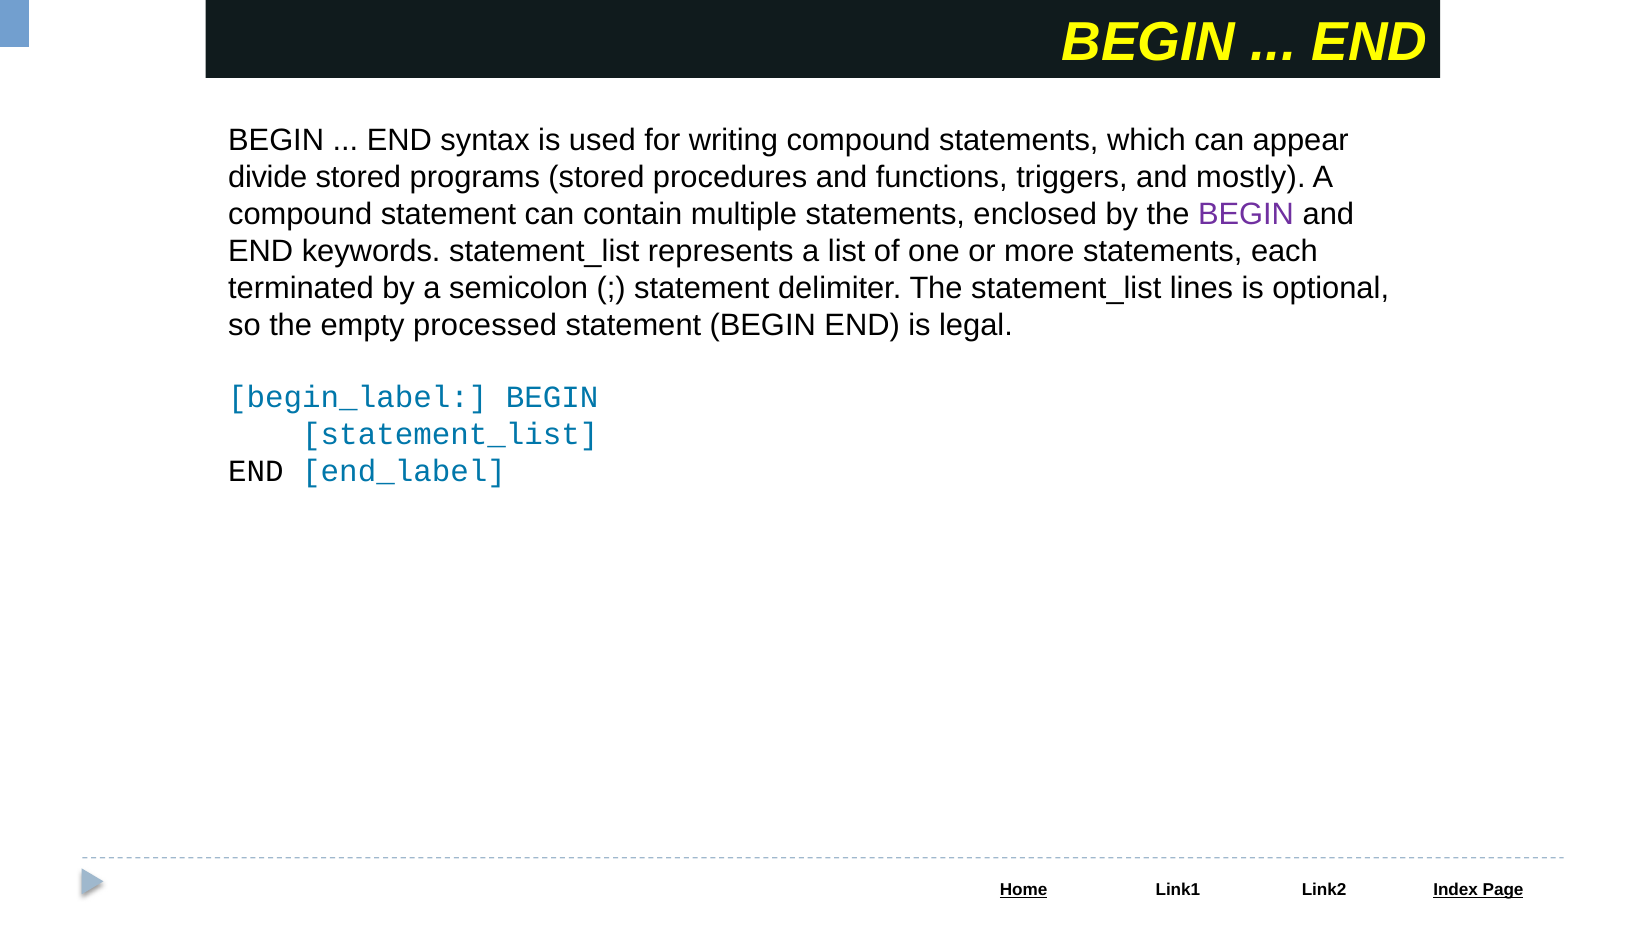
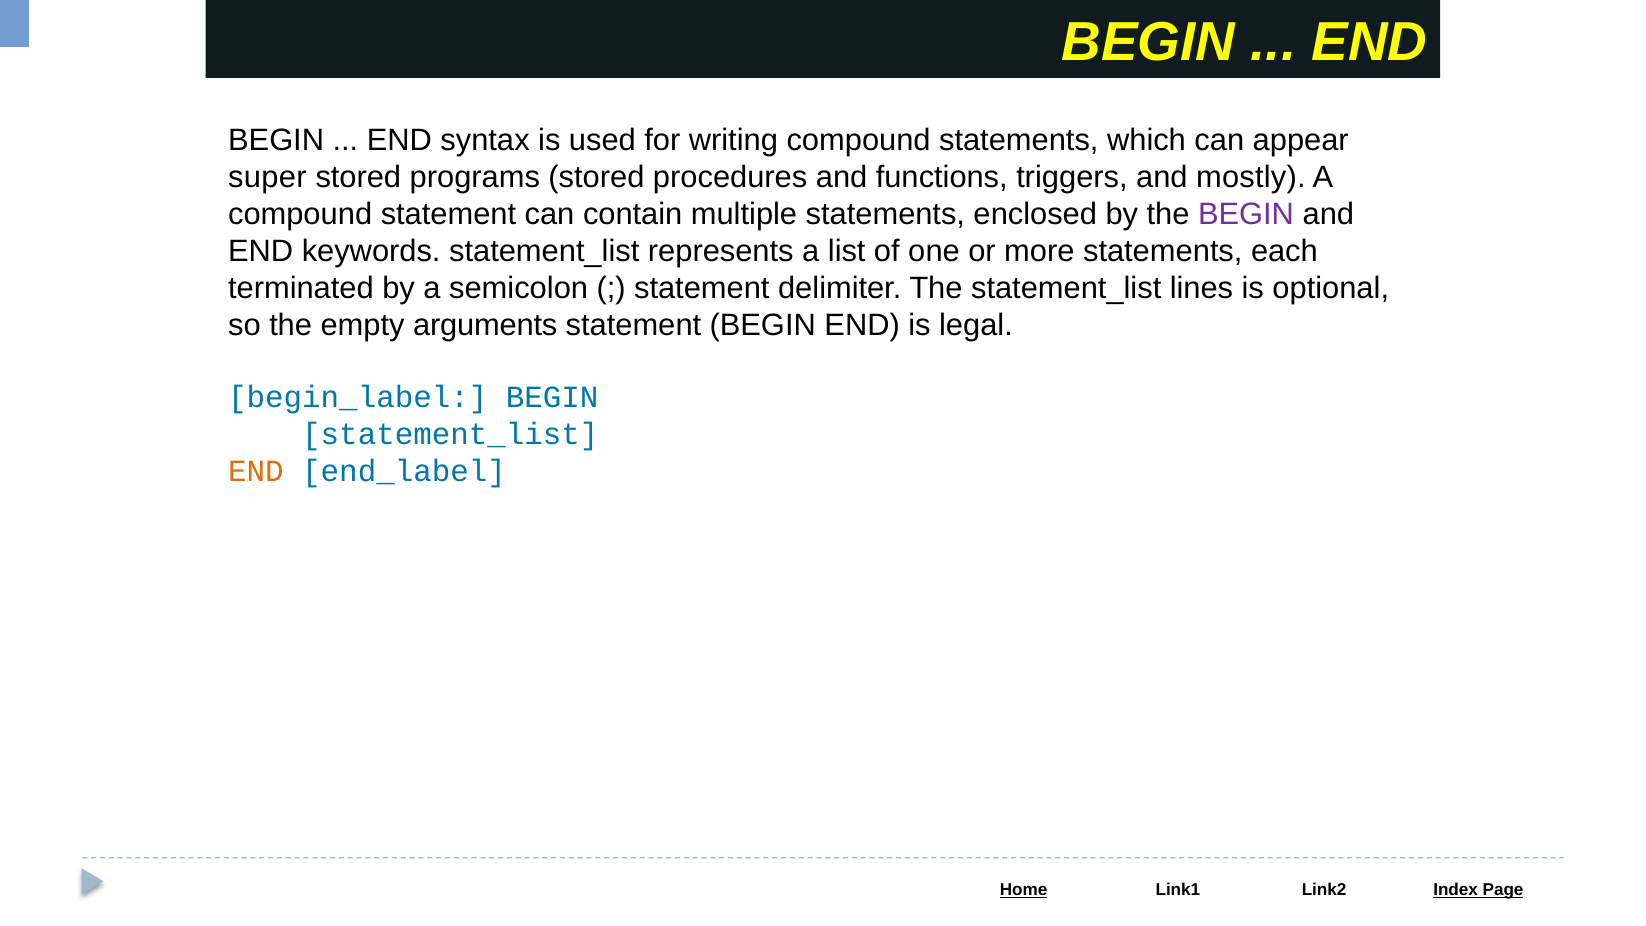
divide: divide -> super
processed: processed -> arguments
END at (256, 471) colour: black -> orange
